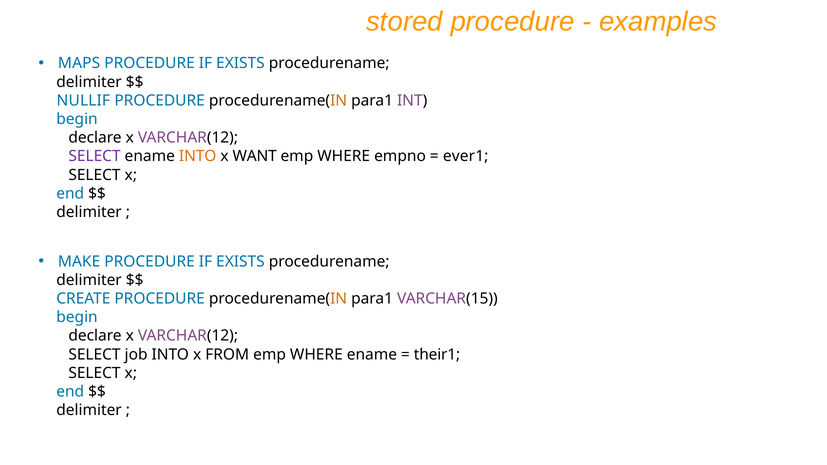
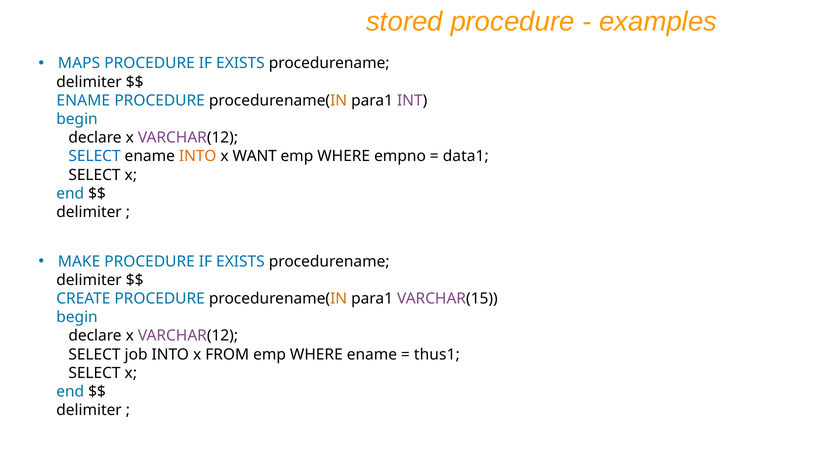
NULLIF at (83, 101): NULLIF -> ENAME
SELECT at (95, 156) colour: purple -> blue
ever1: ever1 -> data1
their1: their1 -> thus1
